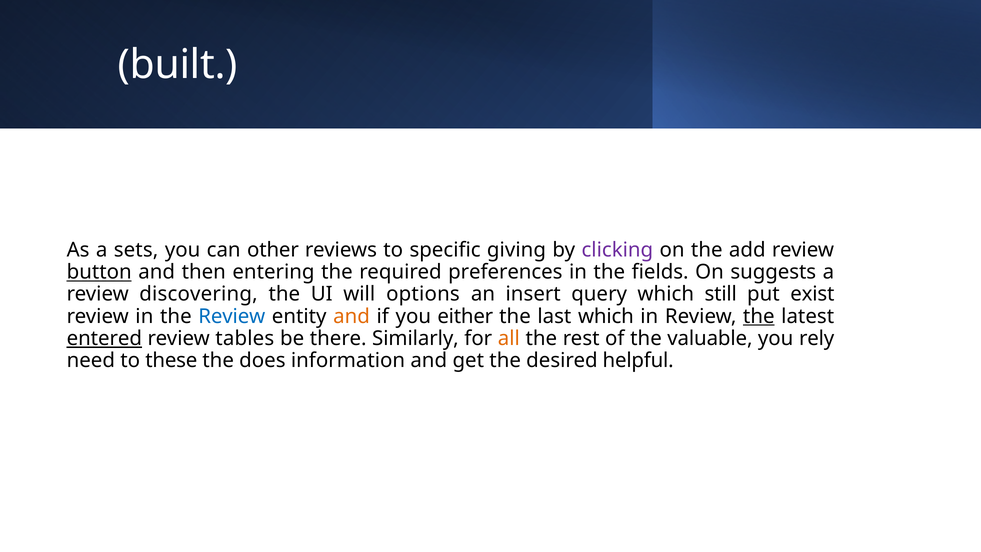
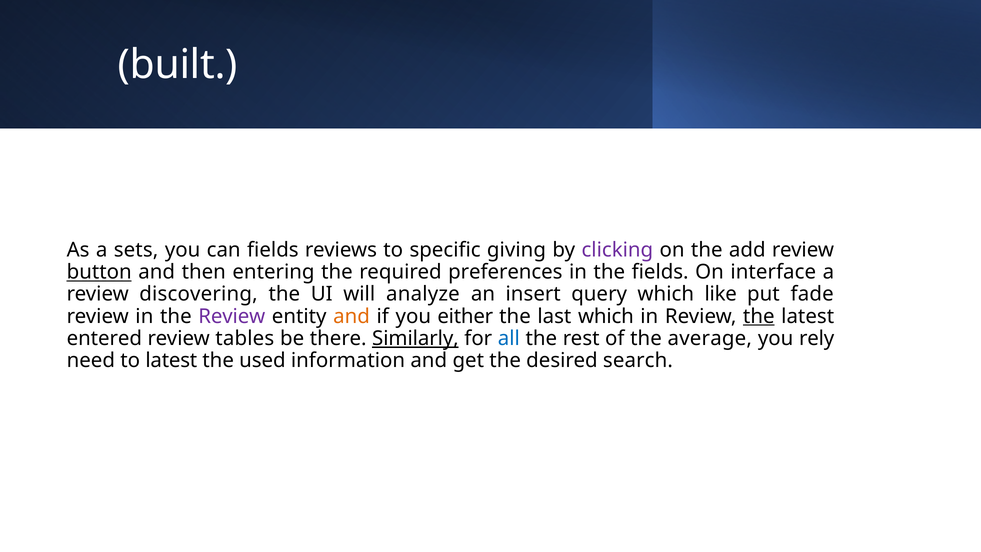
can other: other -> fields
suggests: suggests -> interface
options: options -> analyze
still: still -> like
exist: exist -> fade
Review at (232, 316) colour: blue -> purple
entered underline: present -> none
Similarly underline: none -> present
all colour: orange -> blue
valuable: valuable -> average
to these: these -> latest
does: does -> used
helpful: helpful -> search
